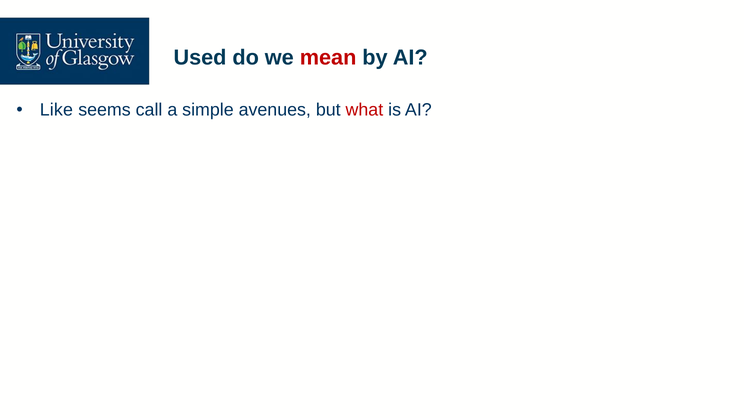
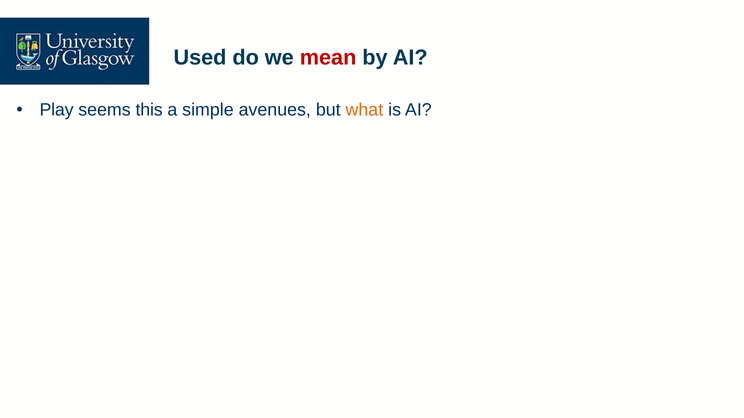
Like: Like -> Play
call: call -> this
what colour: red -> orange
